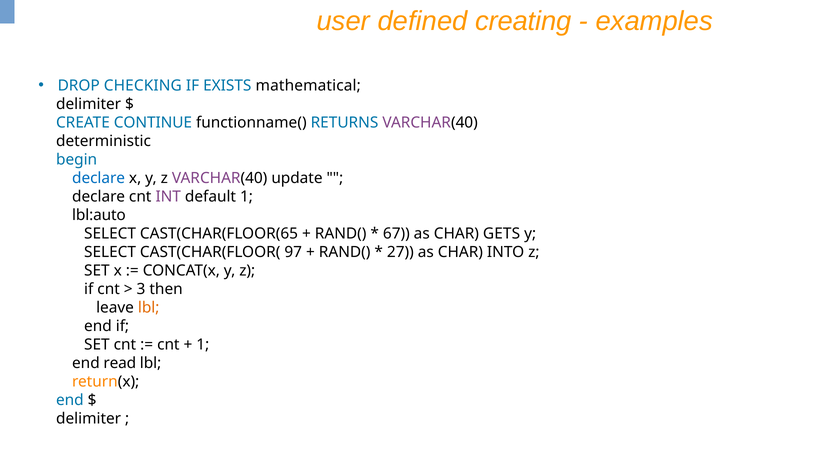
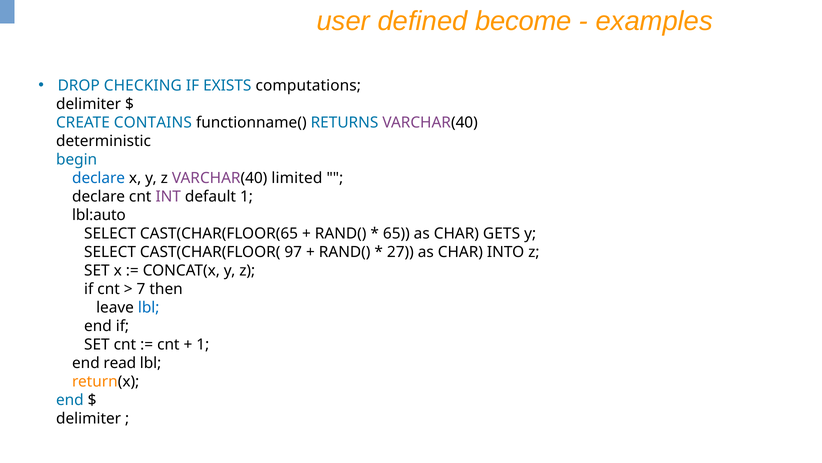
creating: creating -> become
mathematical: mathematical -> computations
CONTINUE: CONTINUE -> CONTAINS
update: update -> limited
67: 67 -> 65
3: 3 -> 7
lbl at (149, 307) colour: orange -> blue
